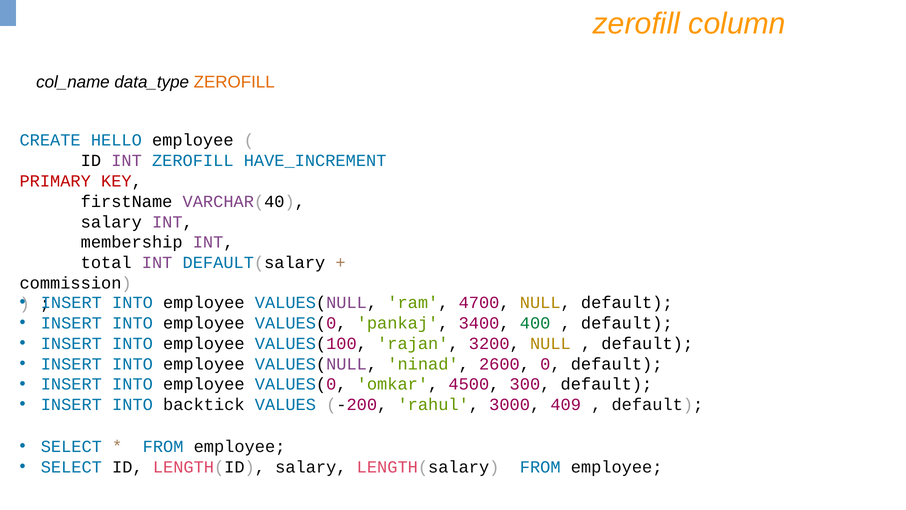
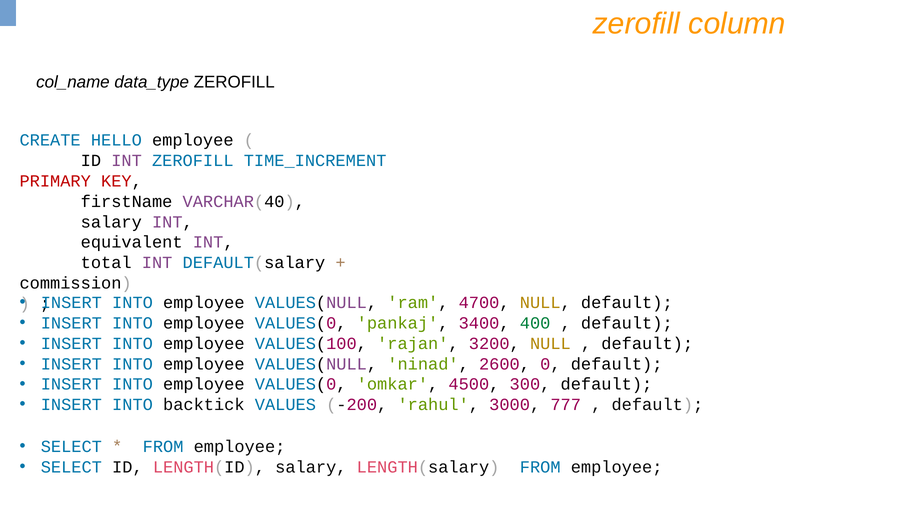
ZEROFILL at (234, 82) colour: orange -> black
HAVE_INCREMENT: HAVE_INCREMENT -> TIME_INCREMENT
membership: membership -> equivalent
409: 409 -> 777
